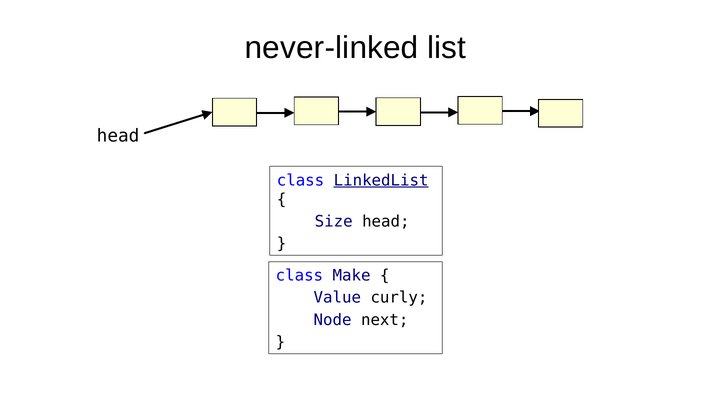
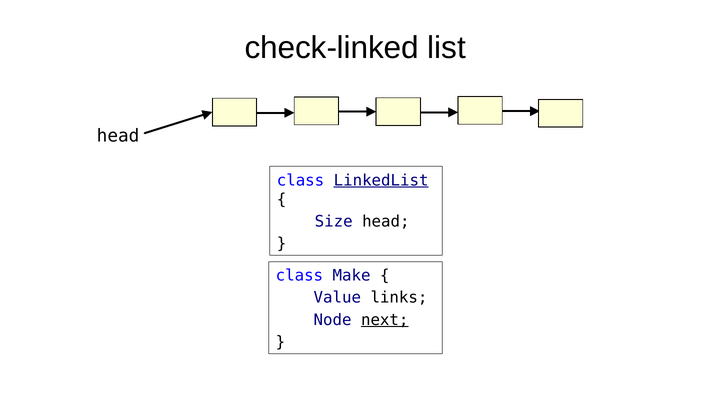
never-linked: never-linked -> check-linked
curly: curly -> links
next underline: none -> present
